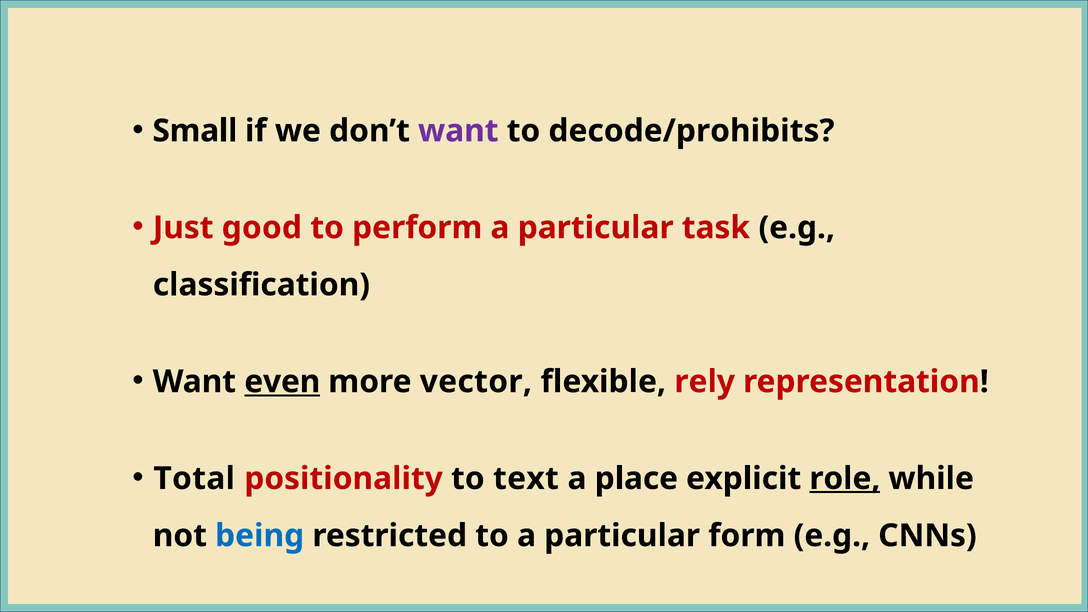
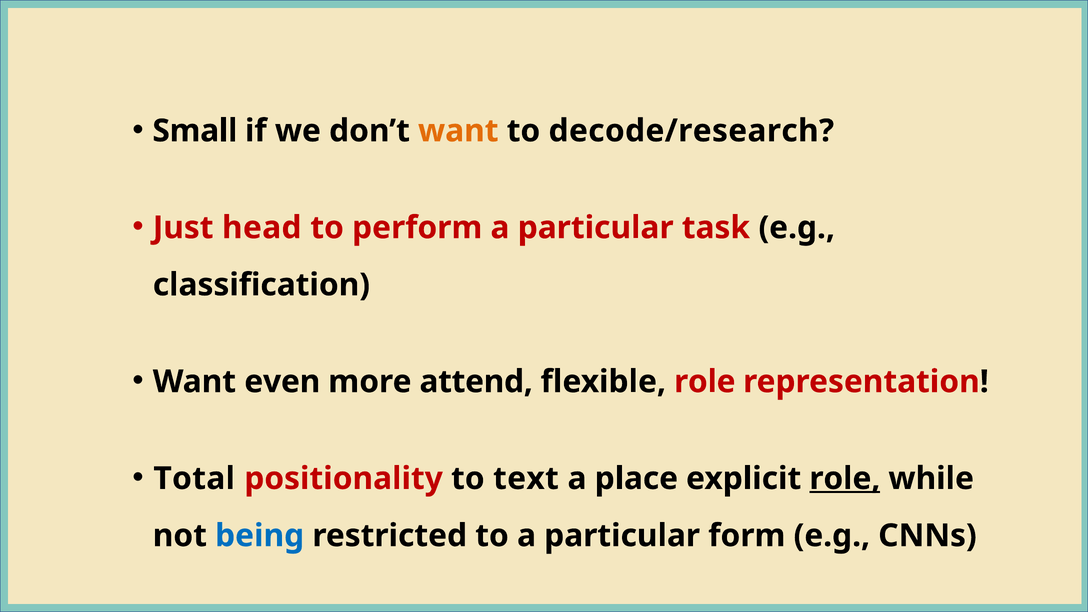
want at (458, 131) colour: purple -> orange
decode/prohibits: decode/prohibits -> decode/research
good: good -> head
even underline: present -> none
vector: vector -> attend
flexible rely: rely -> role
